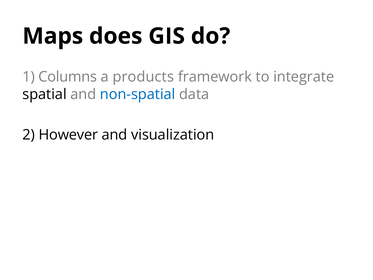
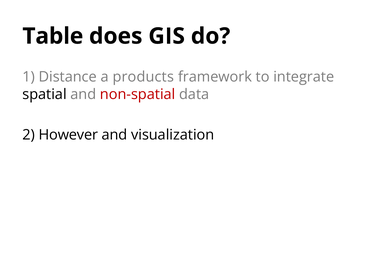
Maps: Maps -> Table
Columns: Columns -> Distance
non-spatial colour: blue -> red
